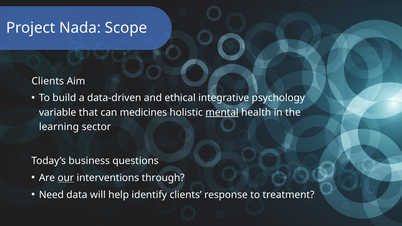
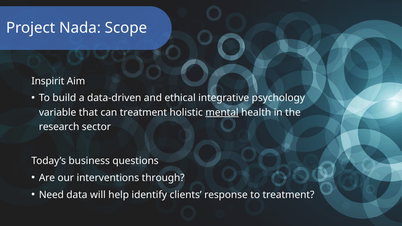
Clients at (48, 81): Clients -> Inspirit
can medicines: medicines -> treatment
learning: learning -> research
our underline: present -> none
